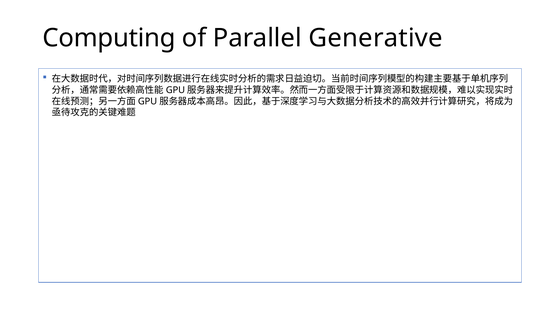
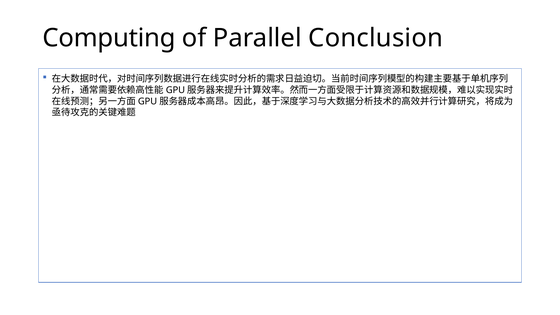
Generative: Generative -> Conclusion
